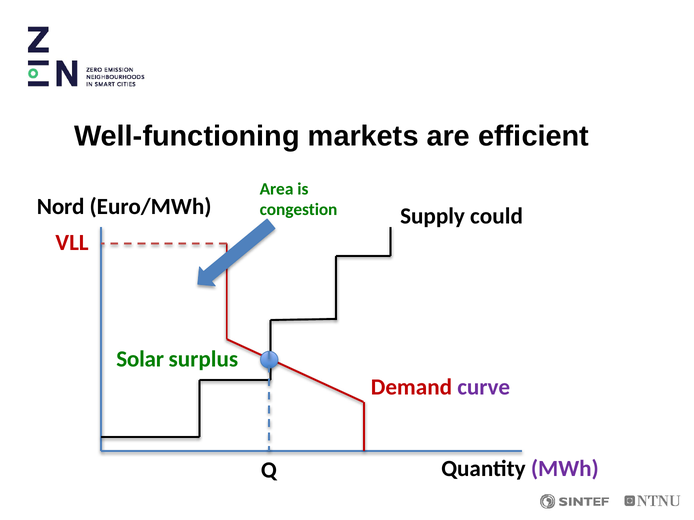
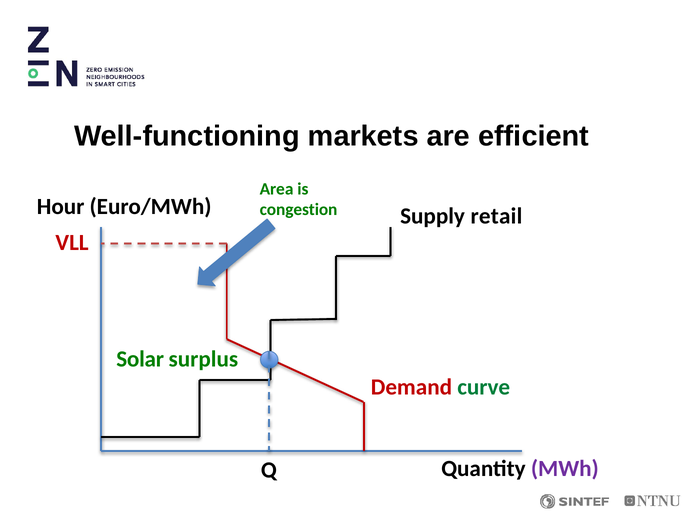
Nord: Nord -> Hour
could: could -> retail
curve colour: purple -> green
